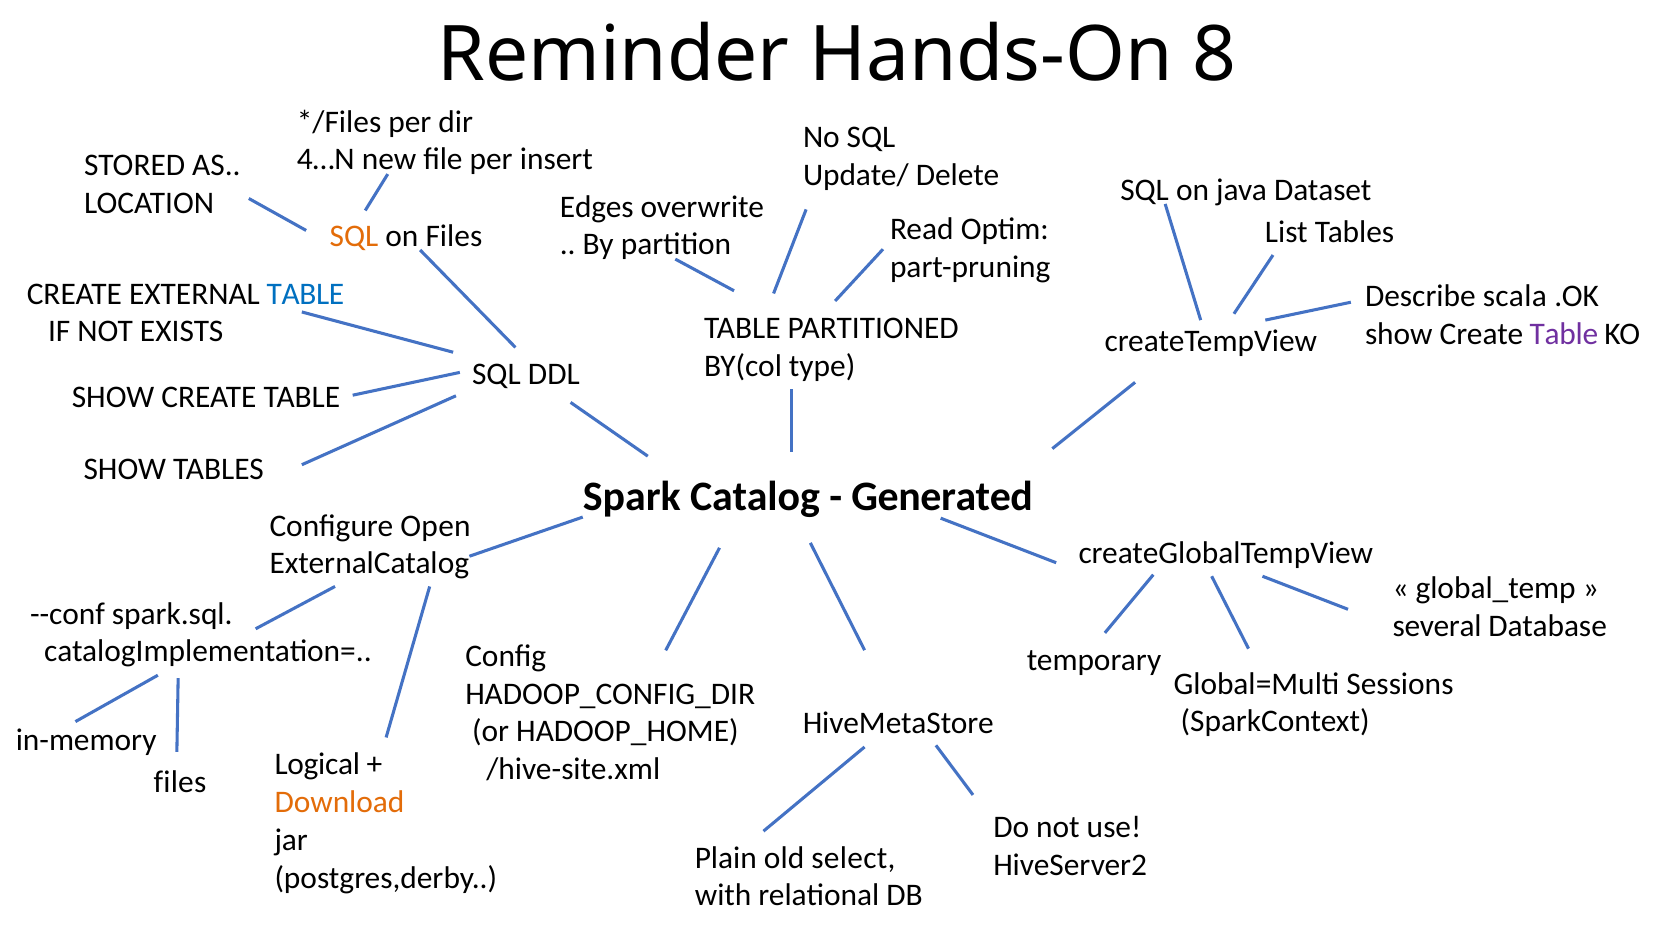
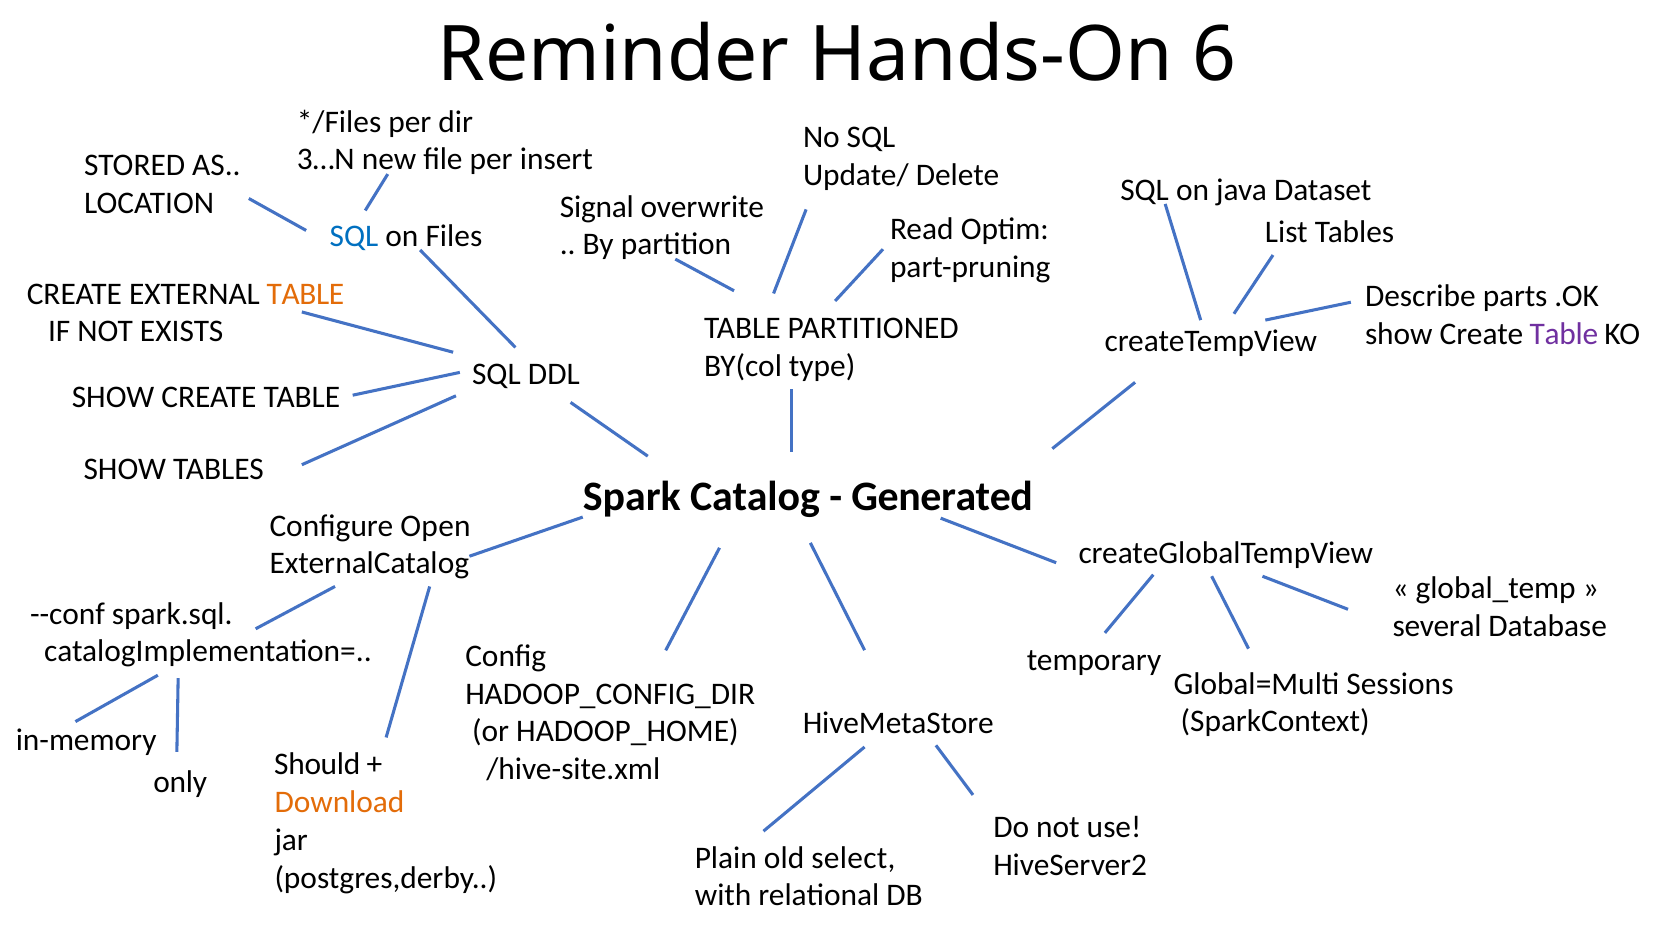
8: 8 -> 6
4…N: 4…N -> 3…N
Edges: Edges -> Signal
SQL at (354, 236) colour: orange -> blue
TABLE at (305, 294) colour: blue -> orange
scala: scala -> parts
Logical: Logical -> Should
files at (180, 782): files -> only
